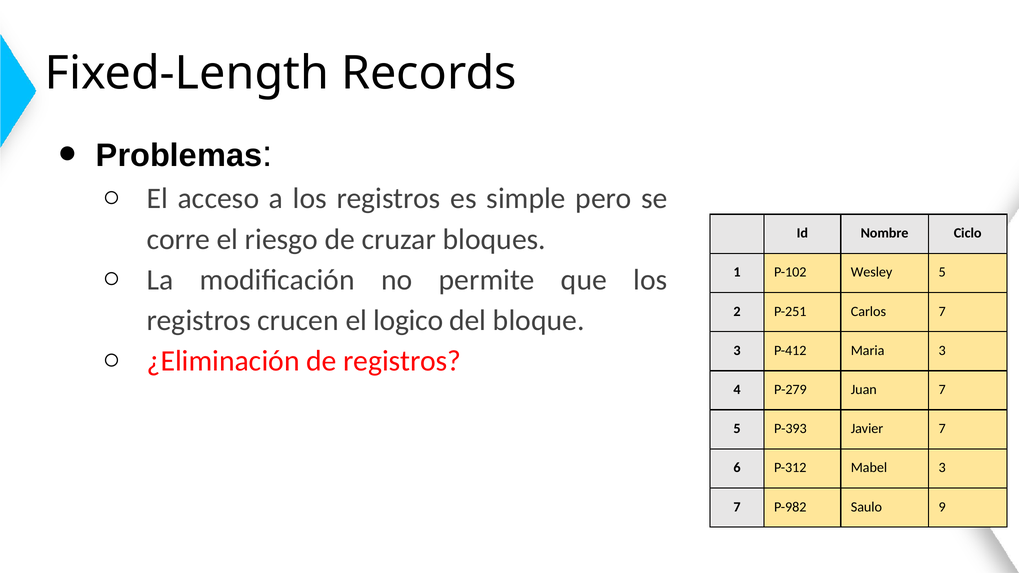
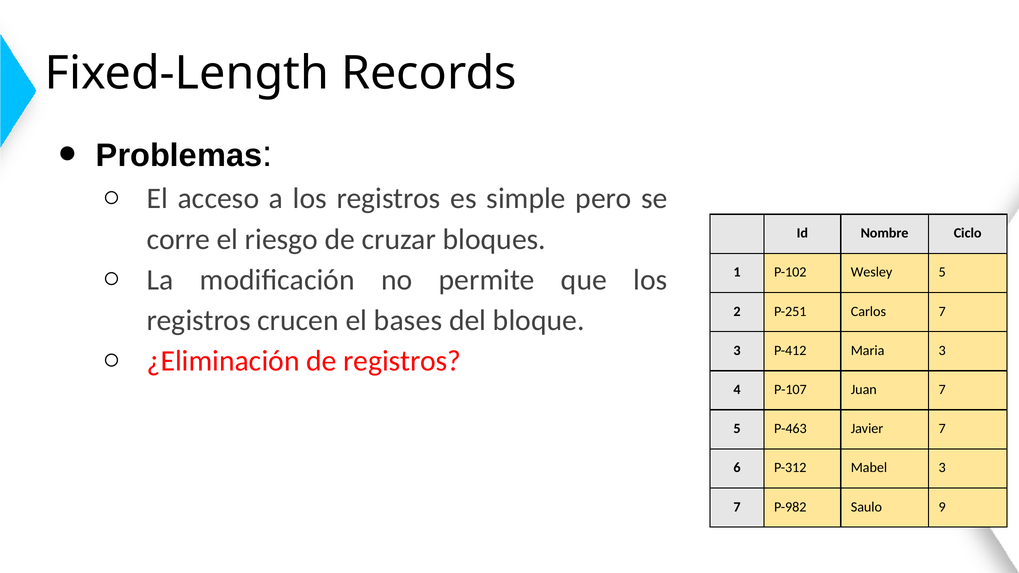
logico: logico -> bases
P-279: P-279 -> P-107
P-393: P-393 -> P-463
